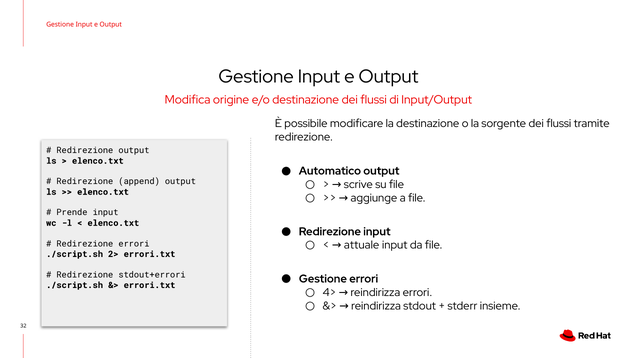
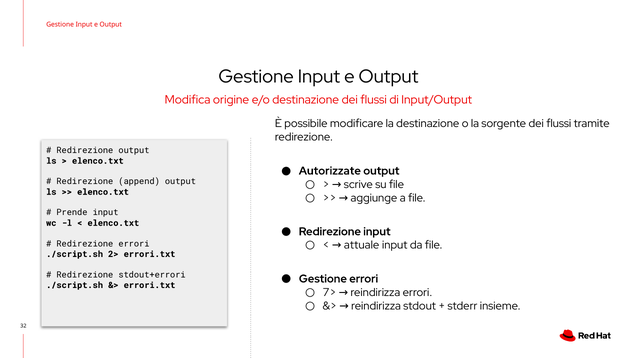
Automatico: Automatico -> Autorizzate
4>: 4> -> 7>
